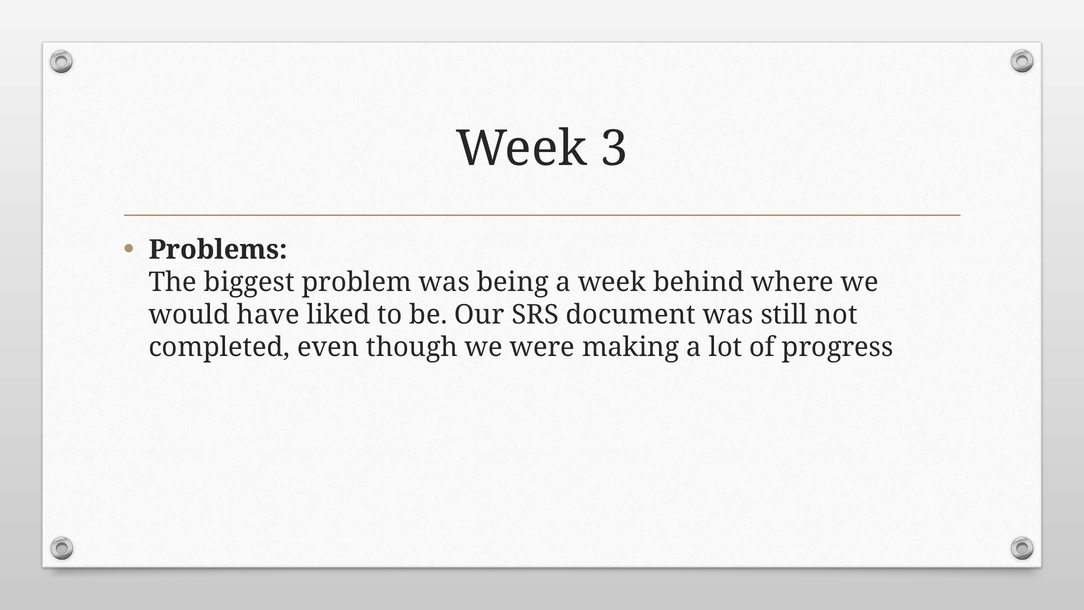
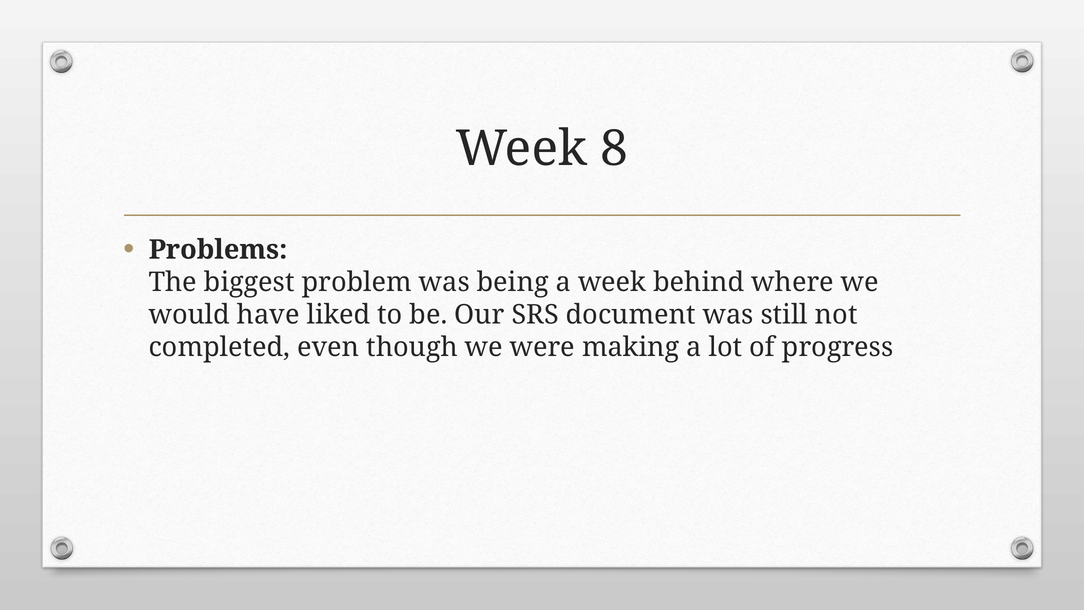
3: 3 -> 8
